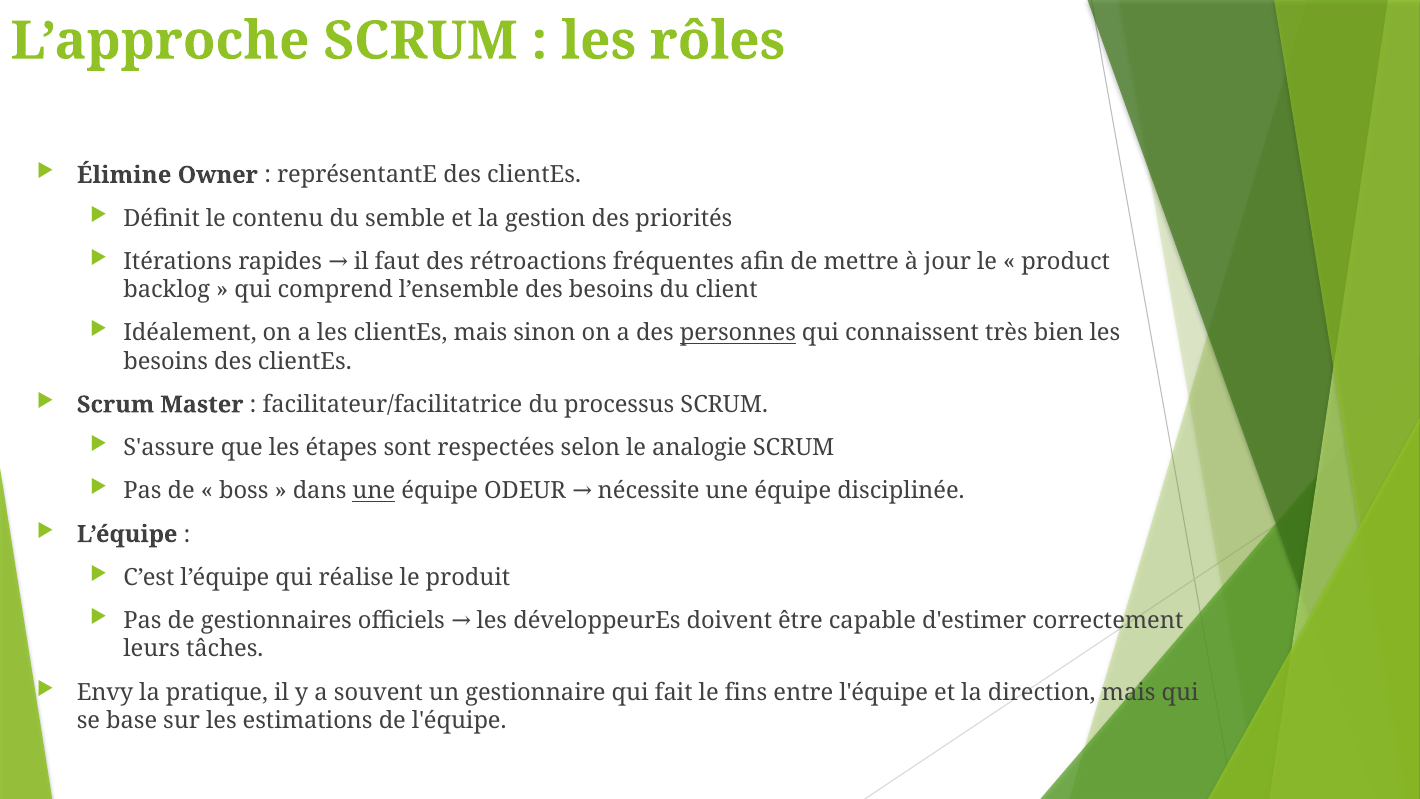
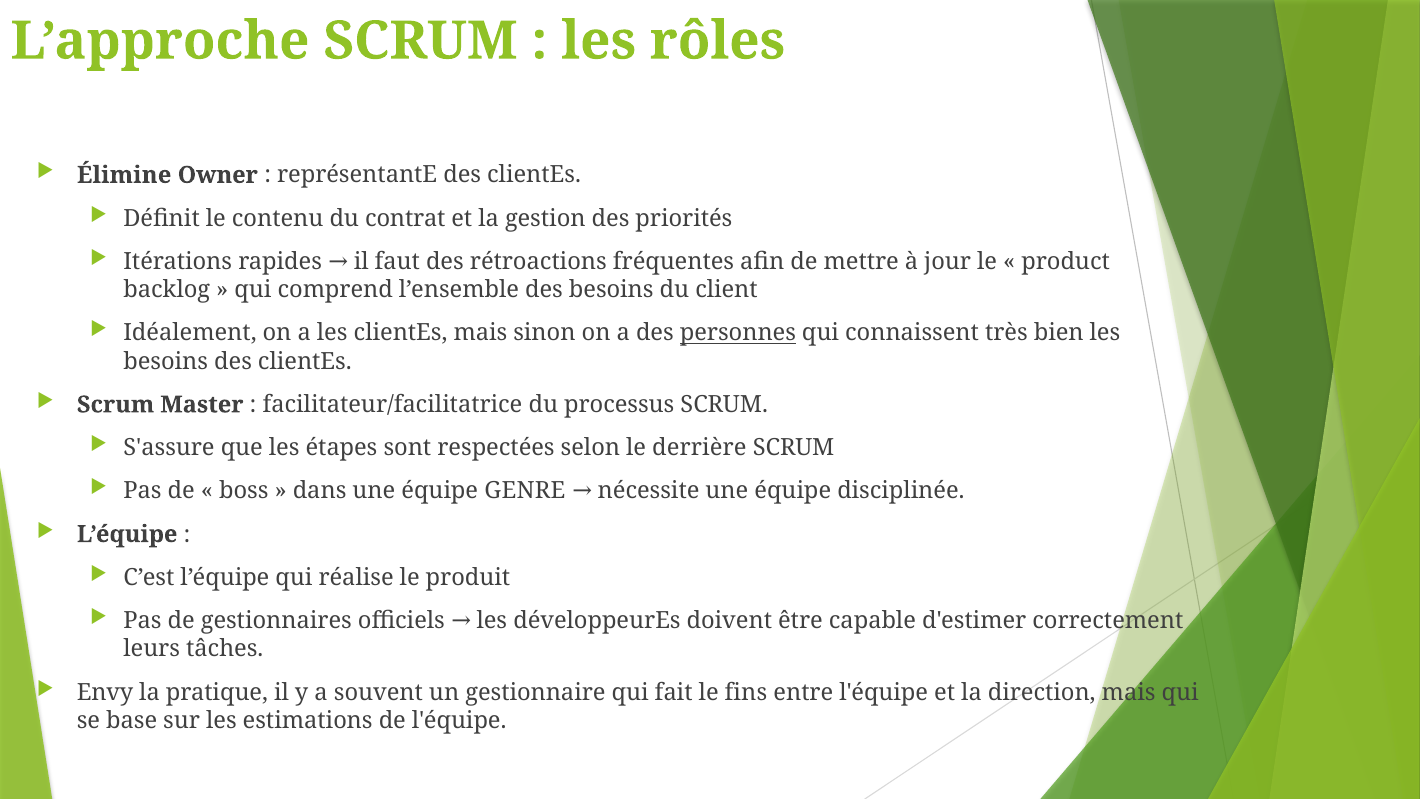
semble: semble -> contrat
analogie: analogie -> derrière
une at (374, 491) underline: present -> none
ODEUR: ODEUR -> GENRE
